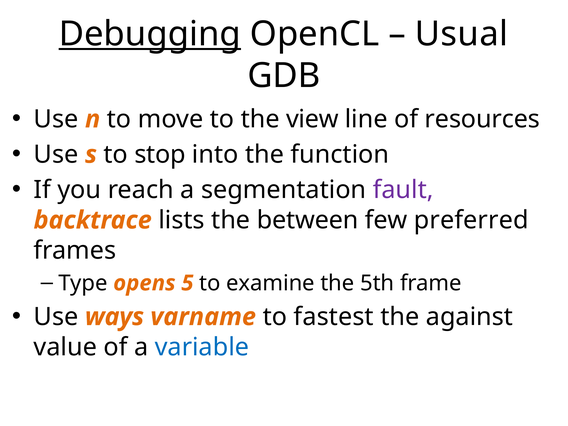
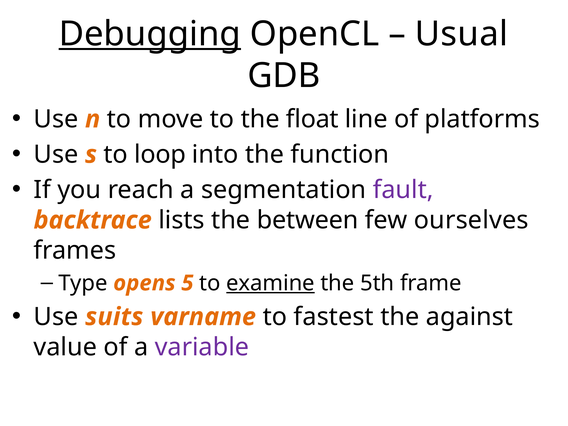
view: view -> float
resources: resources -> platforms
stop: stop -> loop
preferred: preferred -> ourselves
examine underline: none -> present
ways: ways -> suits
variable colour: blue -> purple
